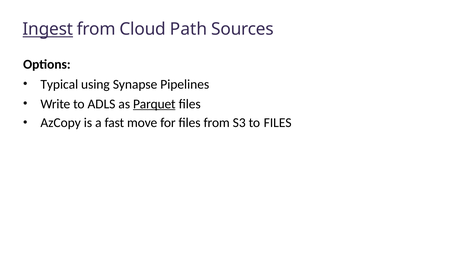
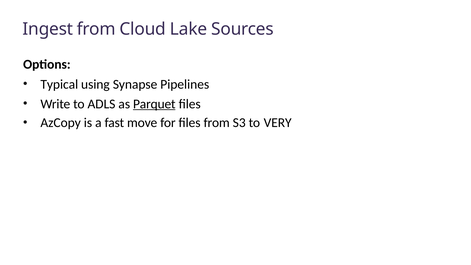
Ingest underline: present -> none
Path: Path -> Lake
to FILES: FILES -> VERY
